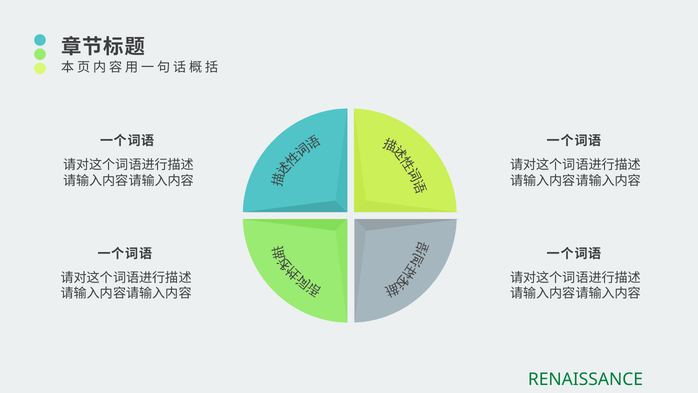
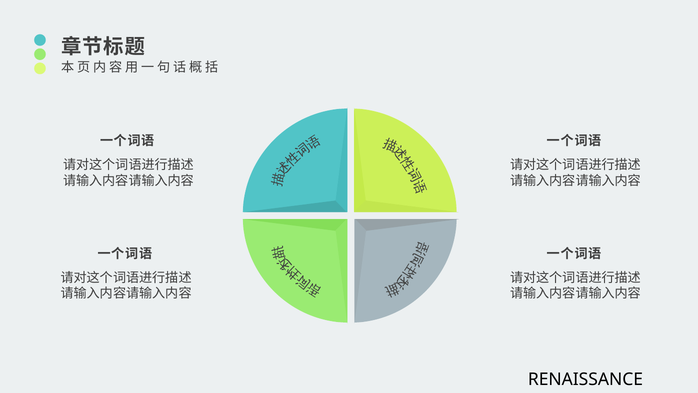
RENAISSANCE colour: green -> black
